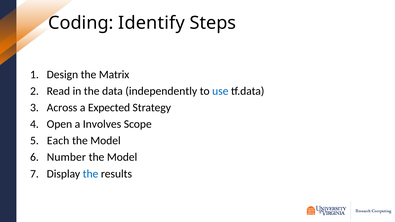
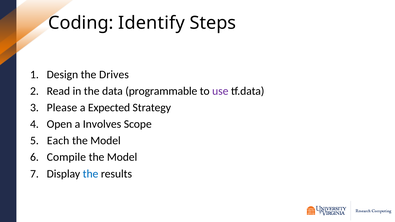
Matrix: Matrix -> Drives
independently: independently -> programmable
use colour: blue -> purple
Across: Across -> Please
Number: Number -> Compile
